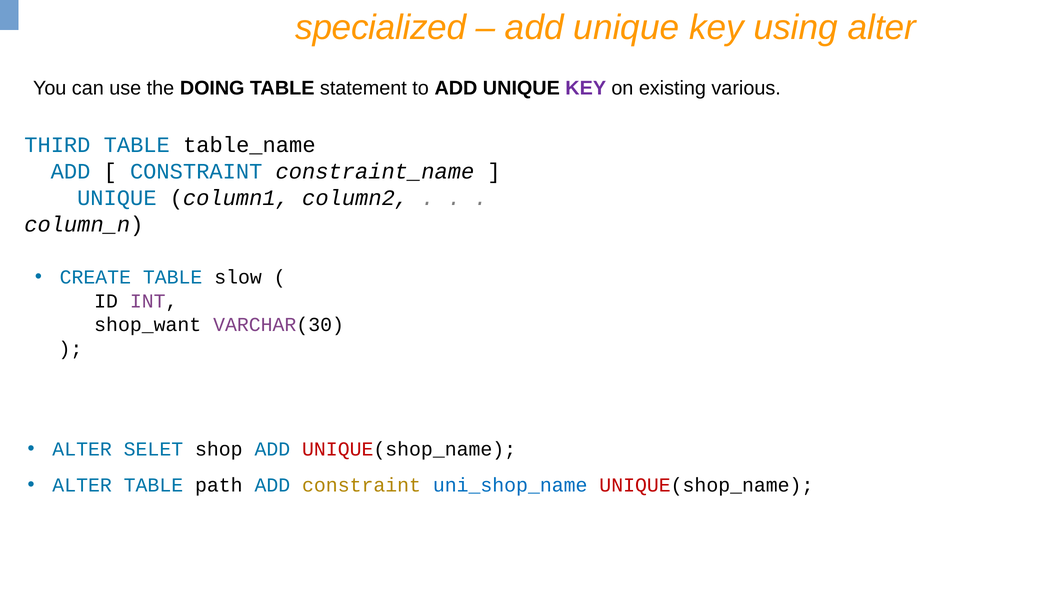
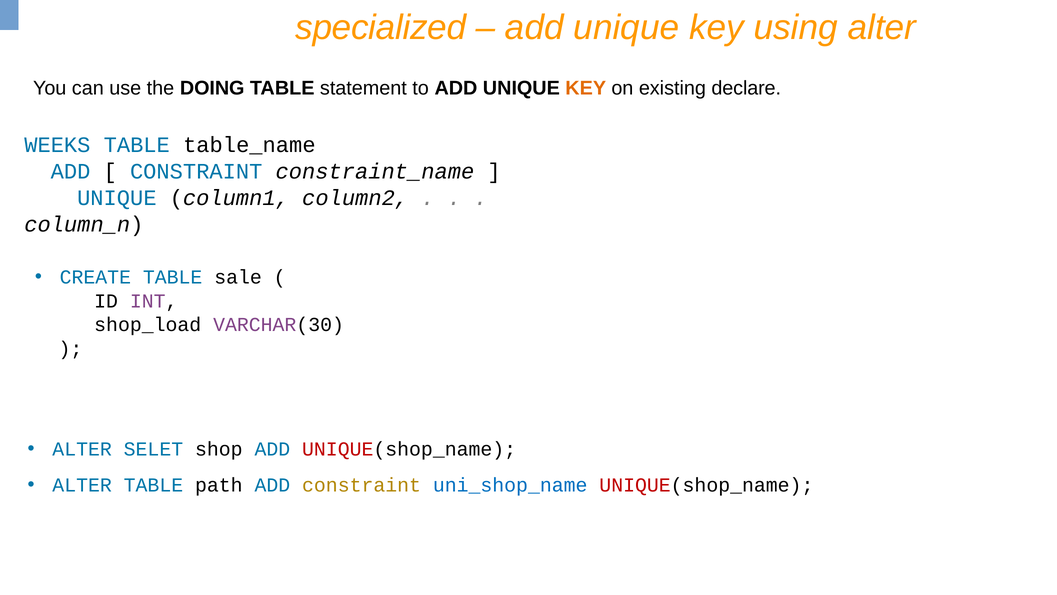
KEY at (586, 88) colour: purple -> orange
various: various -> declare
THIRD: THIRD -> WEEKS
slow: slow -> sale
shop_want: shop_want -> shop_load
